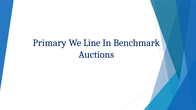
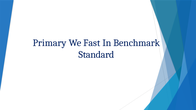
Line: Line -> Fast
Auctions: Auctions -> Standard
